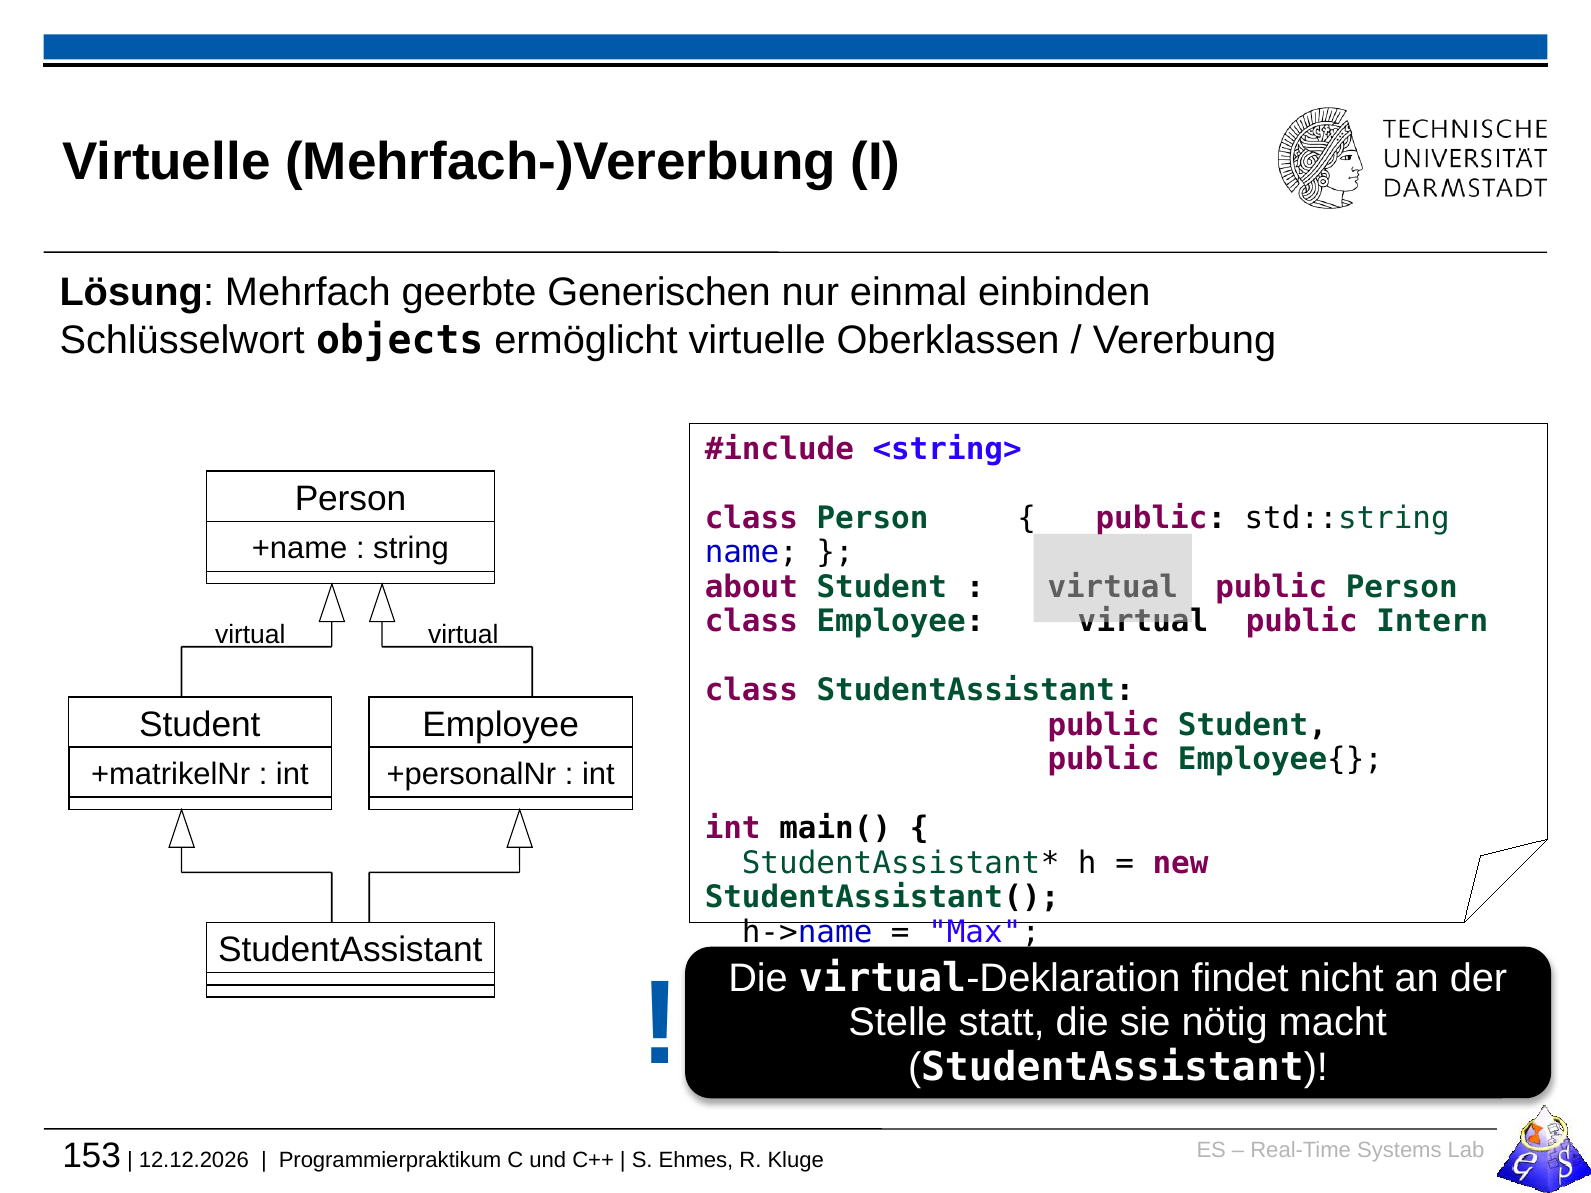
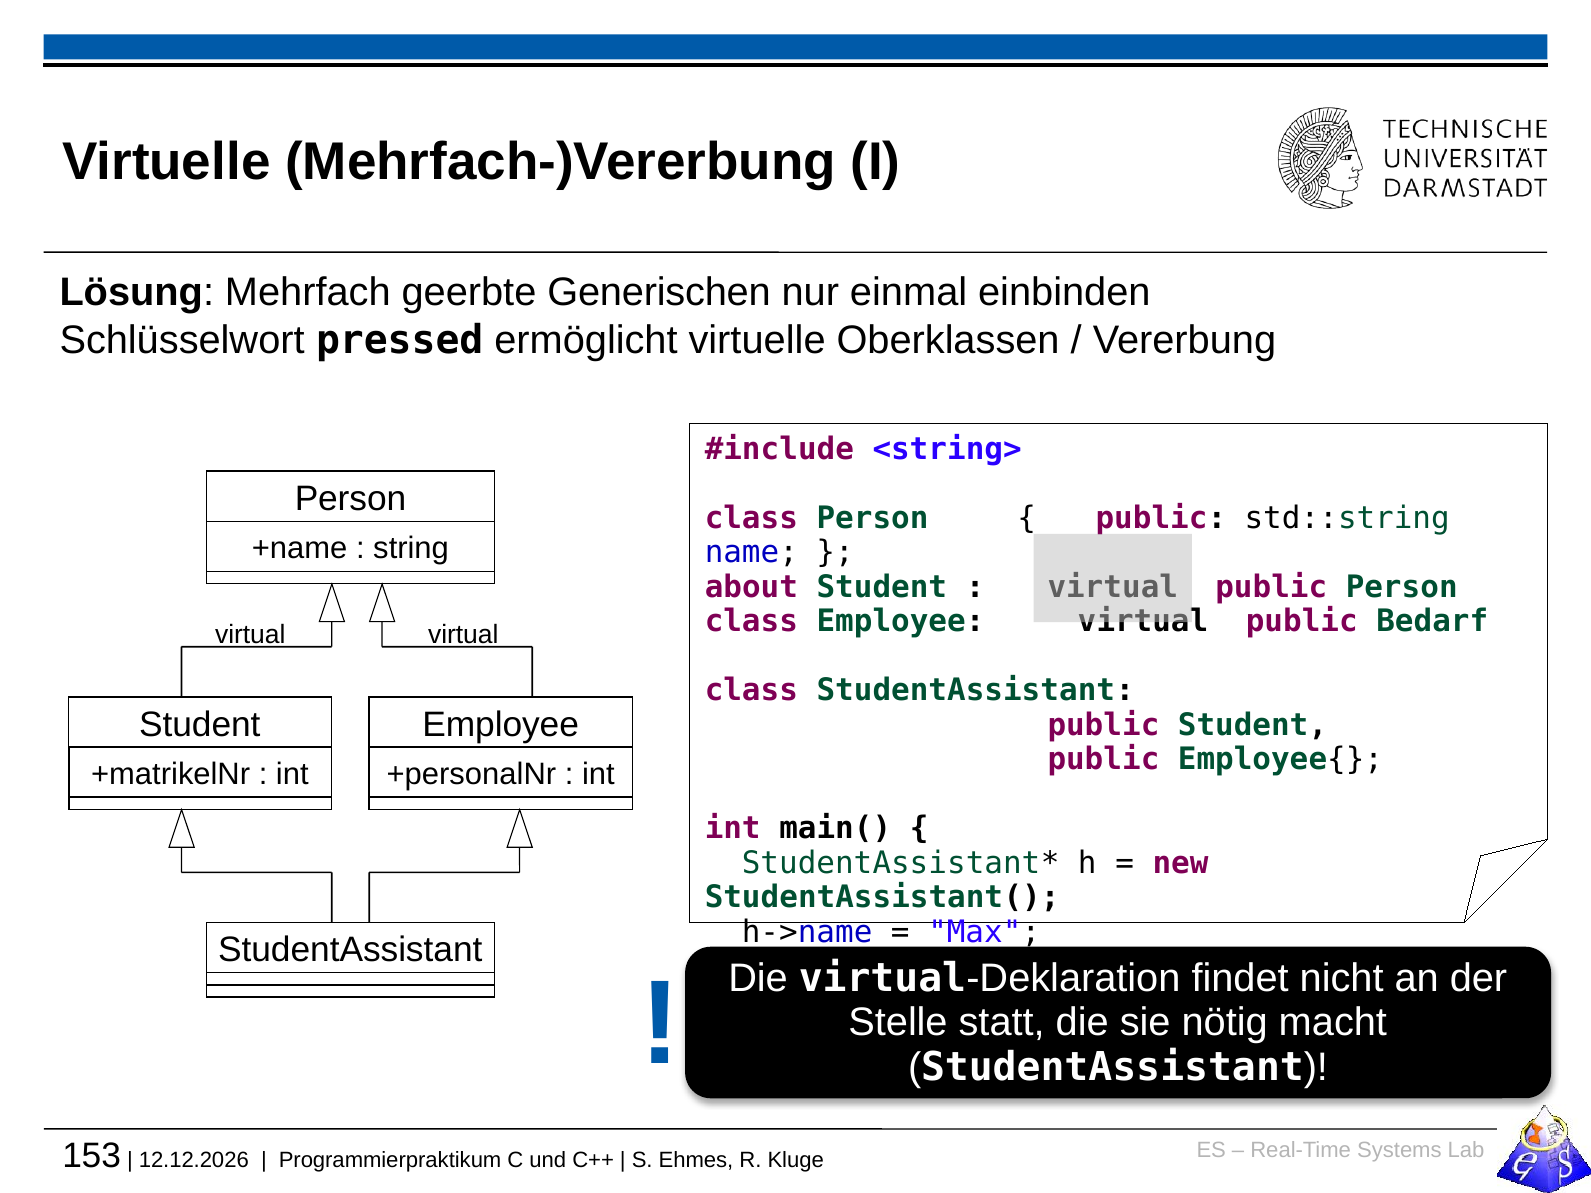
objects: objects -> pressed
Intern: Intern -> Bedarf
